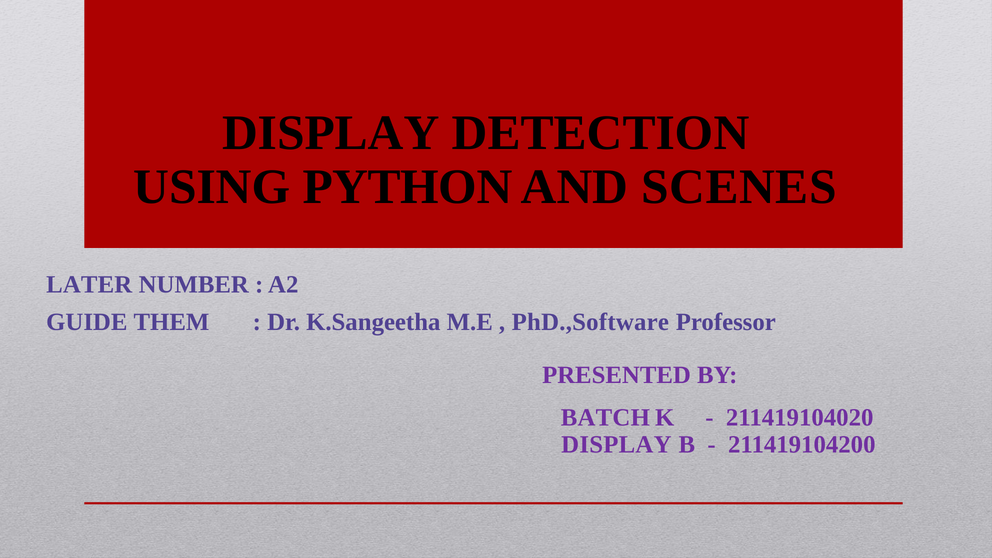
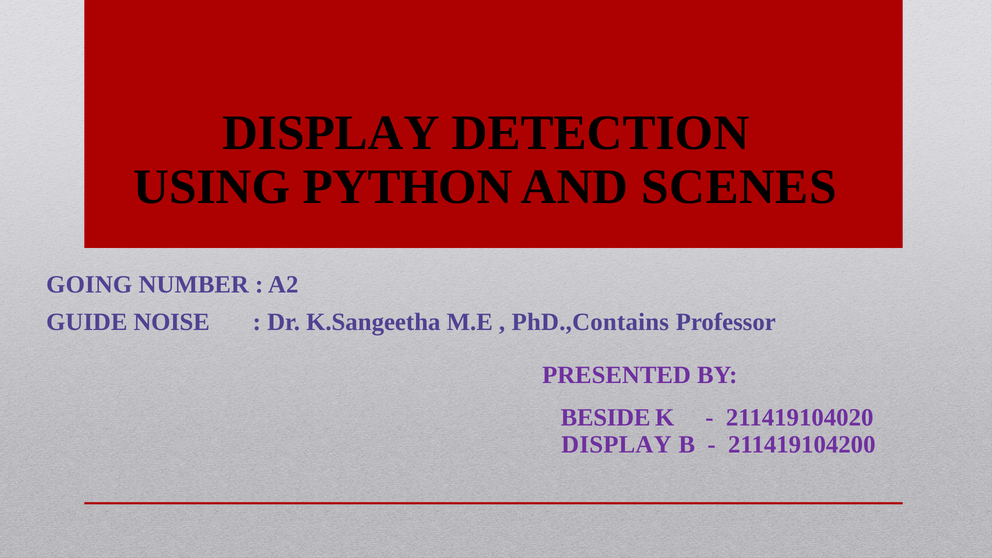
LATER: LATER -> GOING
THEM: THEM -> NOISE
PhD.,Software: PhD.,Software -> PhD.,Contains
BATCH: BATCH -> BESIDE
